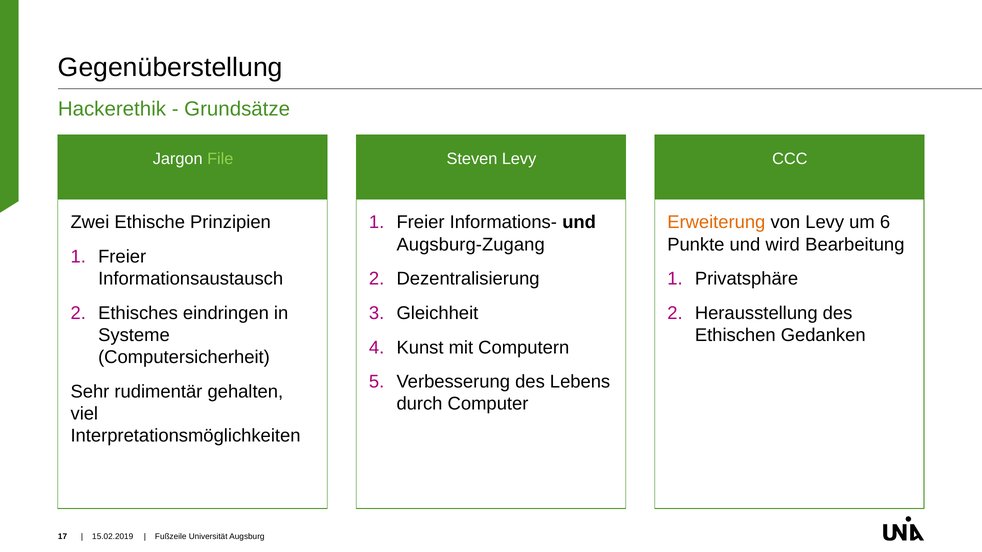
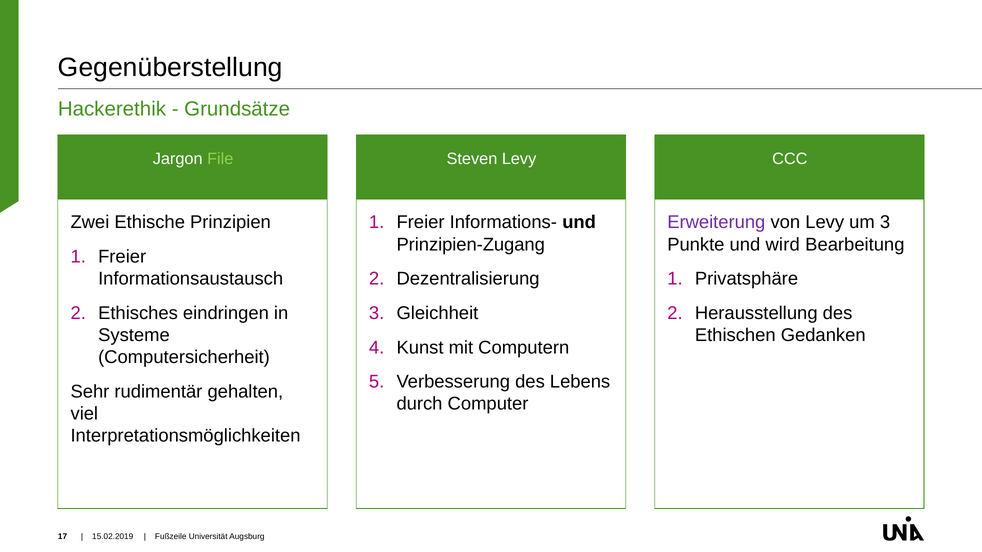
Erweiterung colour: orange -> purple
um 6: 6 -> 3
Augsburg-Zugang: Augsburg-Zugang -> Prinzipien-Zugang
